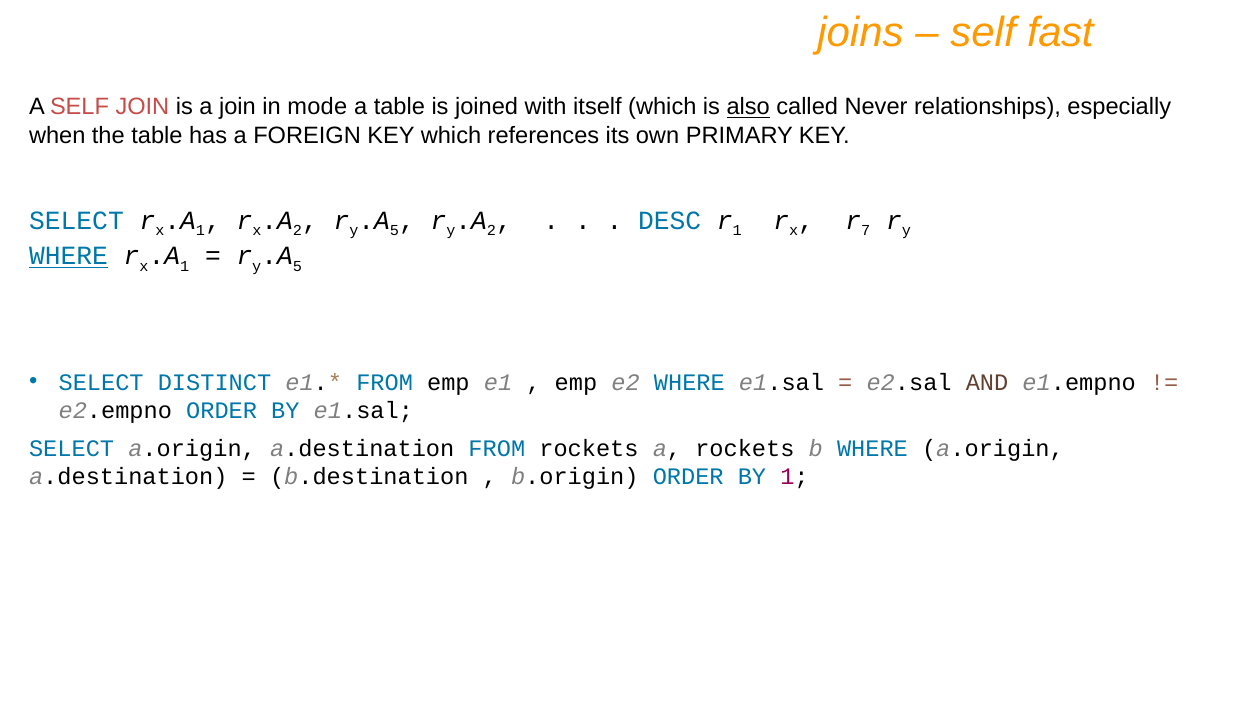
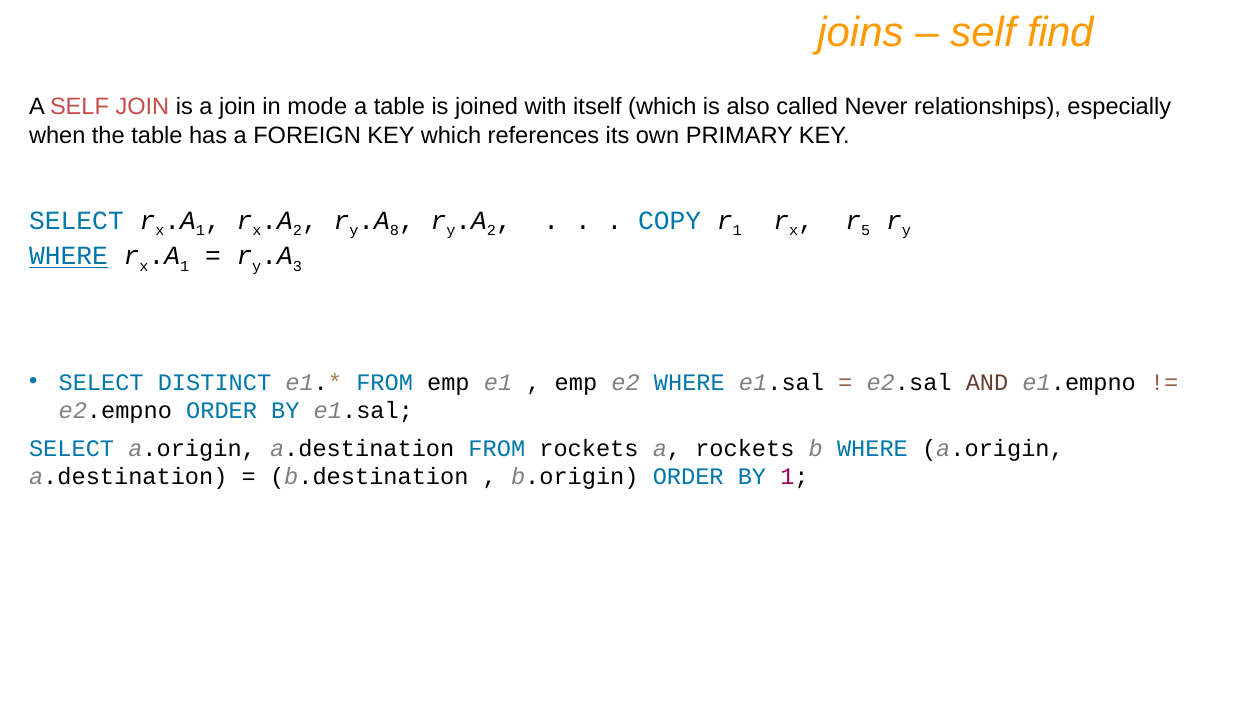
fast: fast -> find
also underline: present -> none
5 at (395, 231): 5 -> 8
DESC: DESC -> COPY
7: 7 -> 5
5 at (297, 266): 5 -> 3
